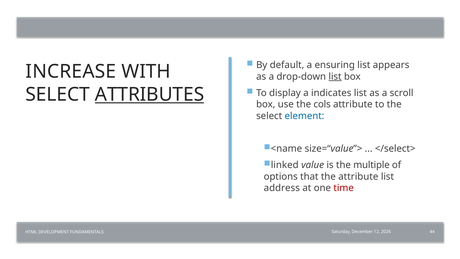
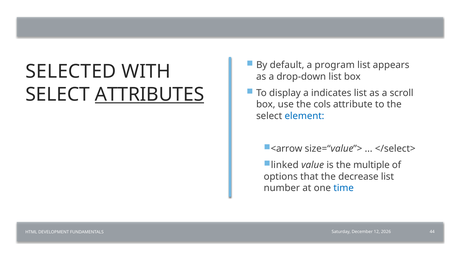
ensuring: ensuring -> program
INCREASE: INCREASE -> SELECTED
list at (335, 77) underline: present -> none
<name: <name -> <arrow
the attribute: attribute -> decrease
address: address -> number
time colour: red -> blue
